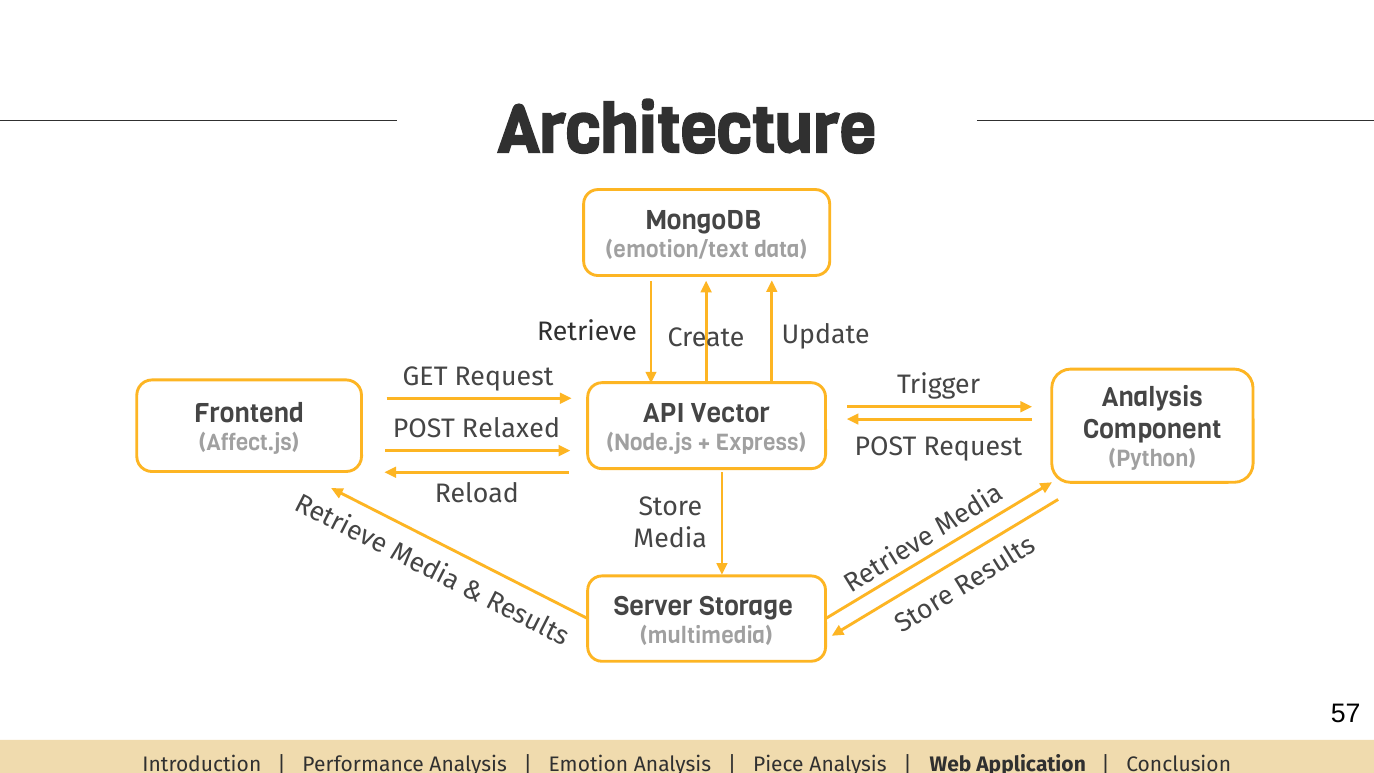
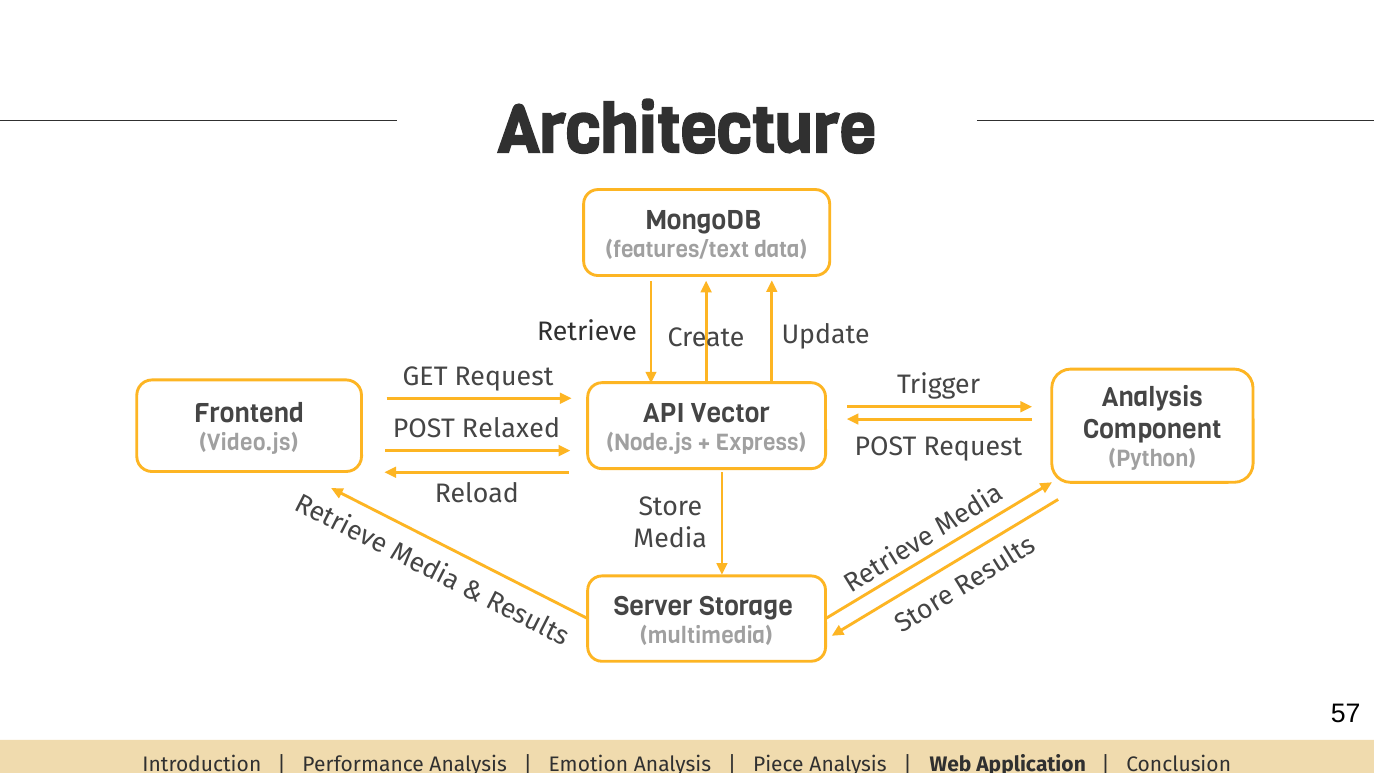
emotion/text: emotion/text -> features/text
Affect.js: Affect.js -> Video.js
